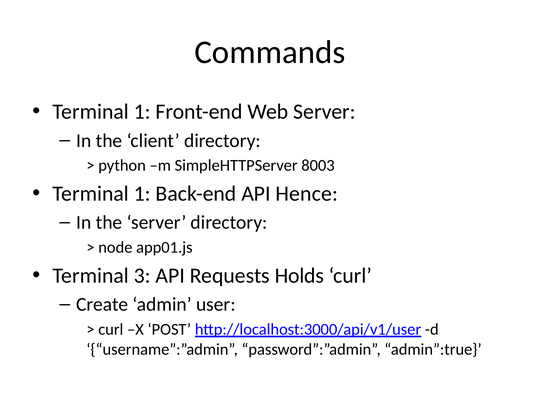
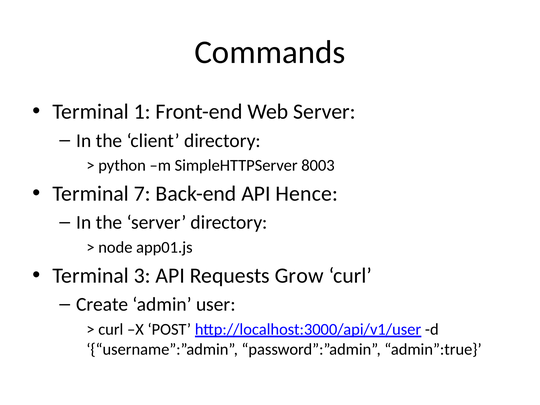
1 at (142, 194): 1 -> 7
Holds: Holds -> Grow
